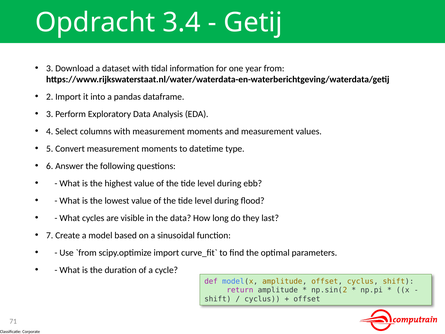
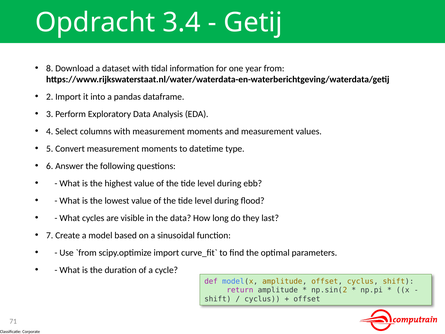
3 at (50, 68): 3 -> 8
